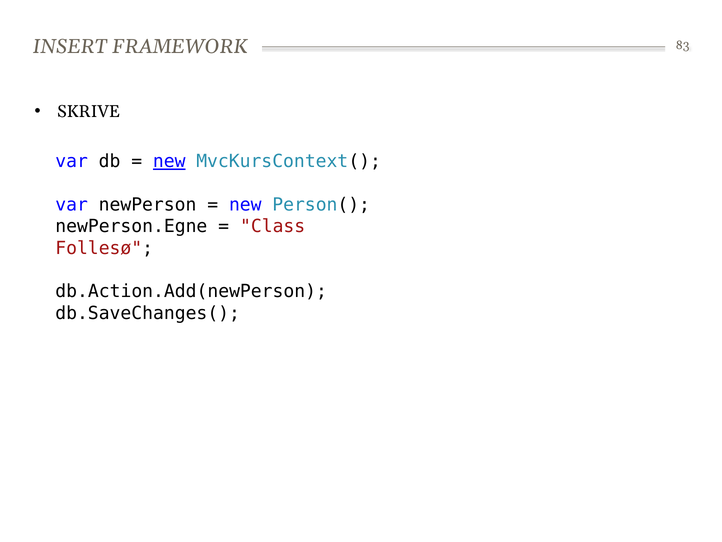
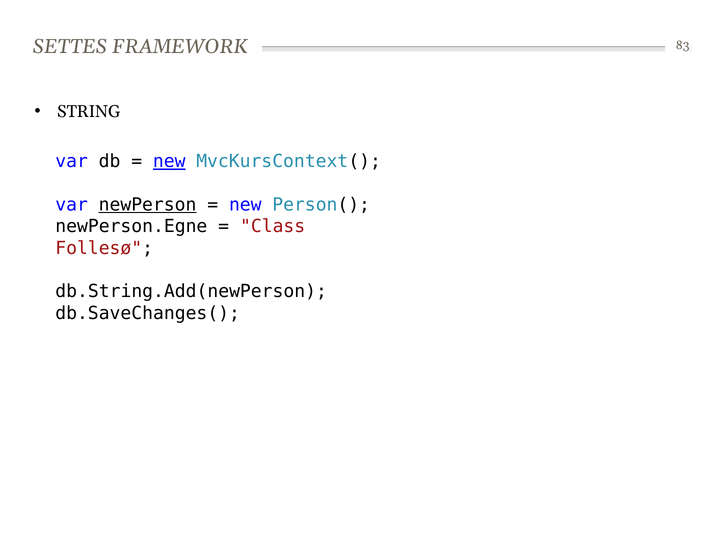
INSERT: INSERT -> SETTES
SKRIVE: SKRIVE -> STRING
newPerson underline: none -> present
db.Action.Add(newPerson: db.Action.Add(newPerson -> db.String.Add(newPerson
